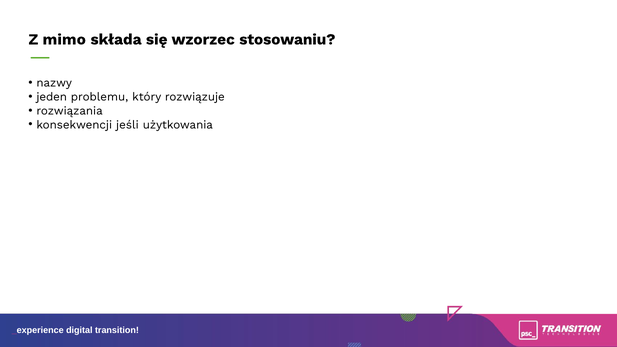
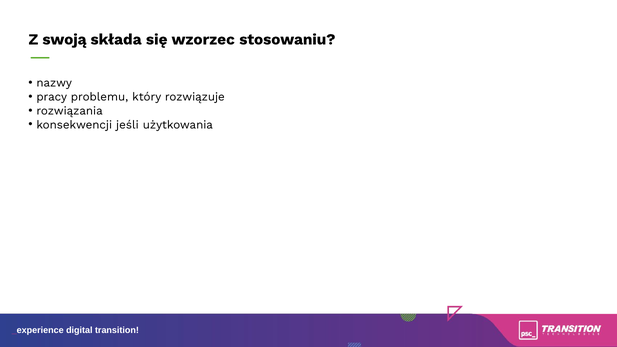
mimo: mimo -> swoją
jeden: jeden -> pracy
